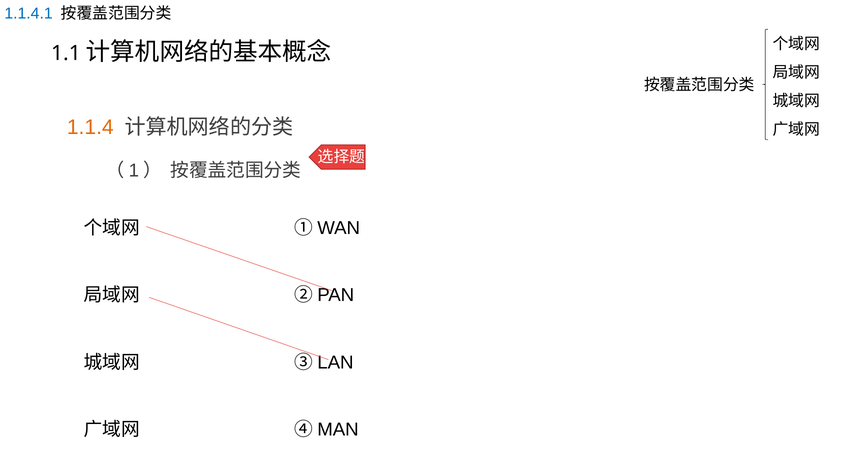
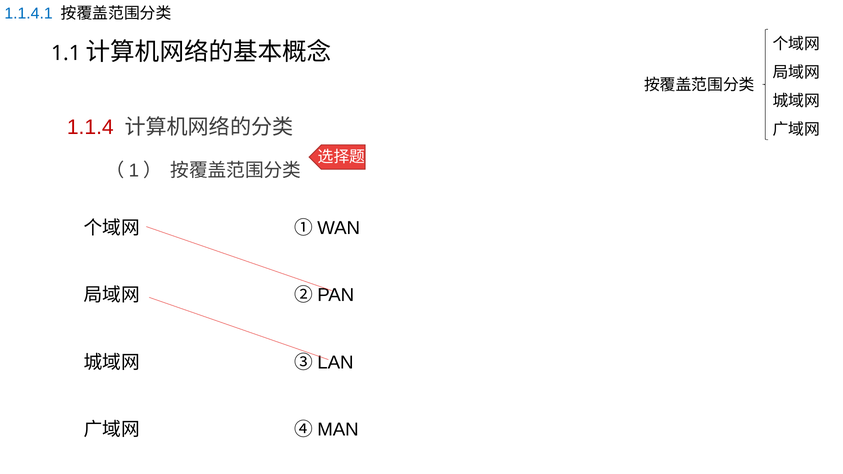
1.1.4 colour: orange -> red
